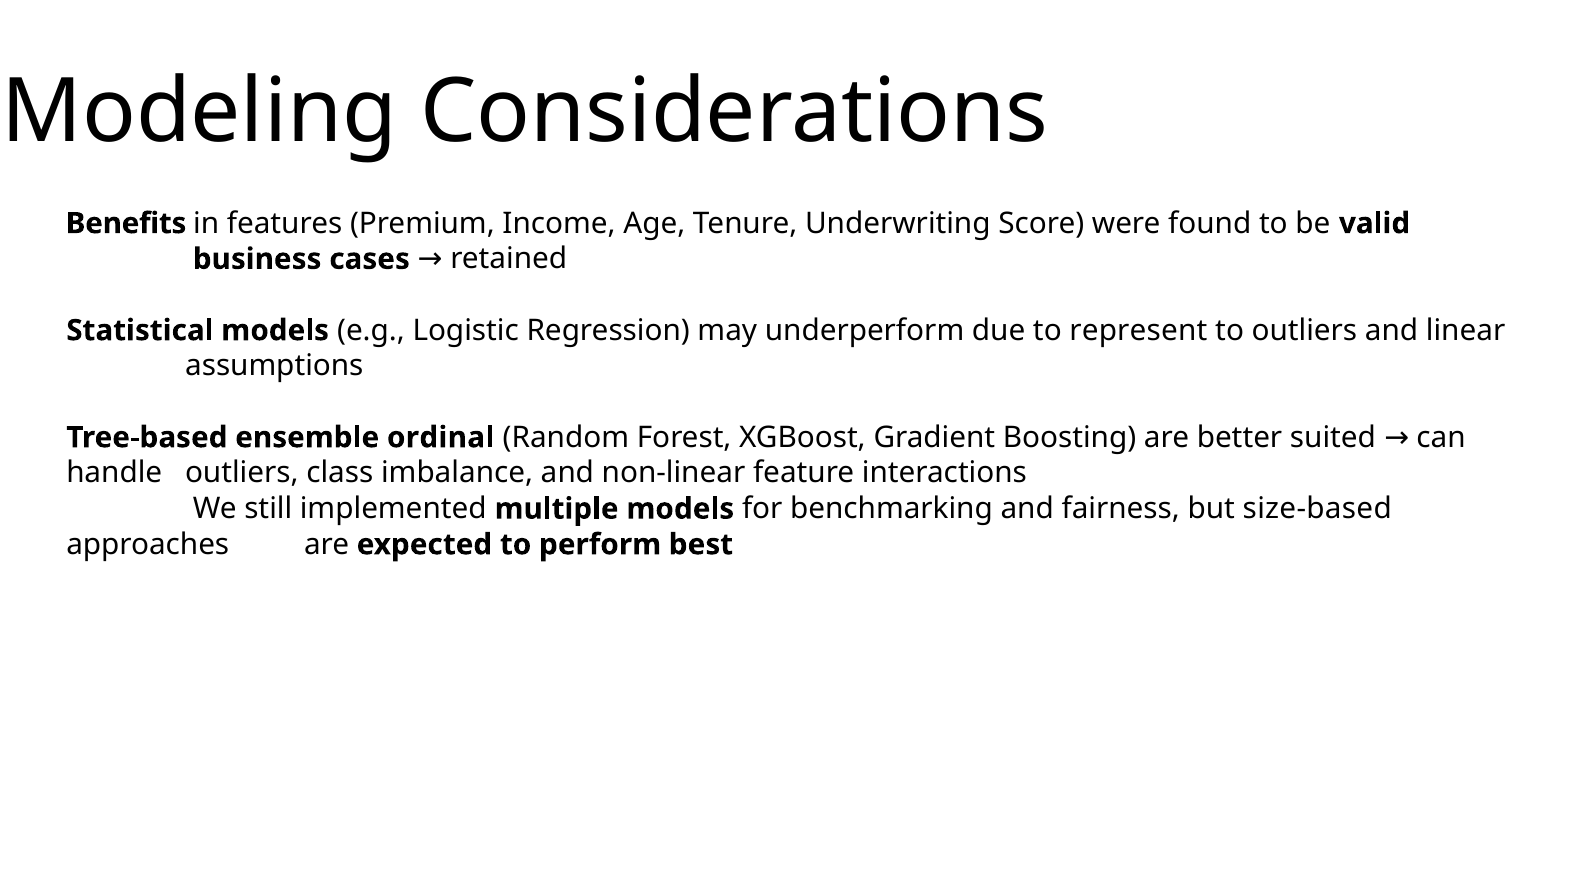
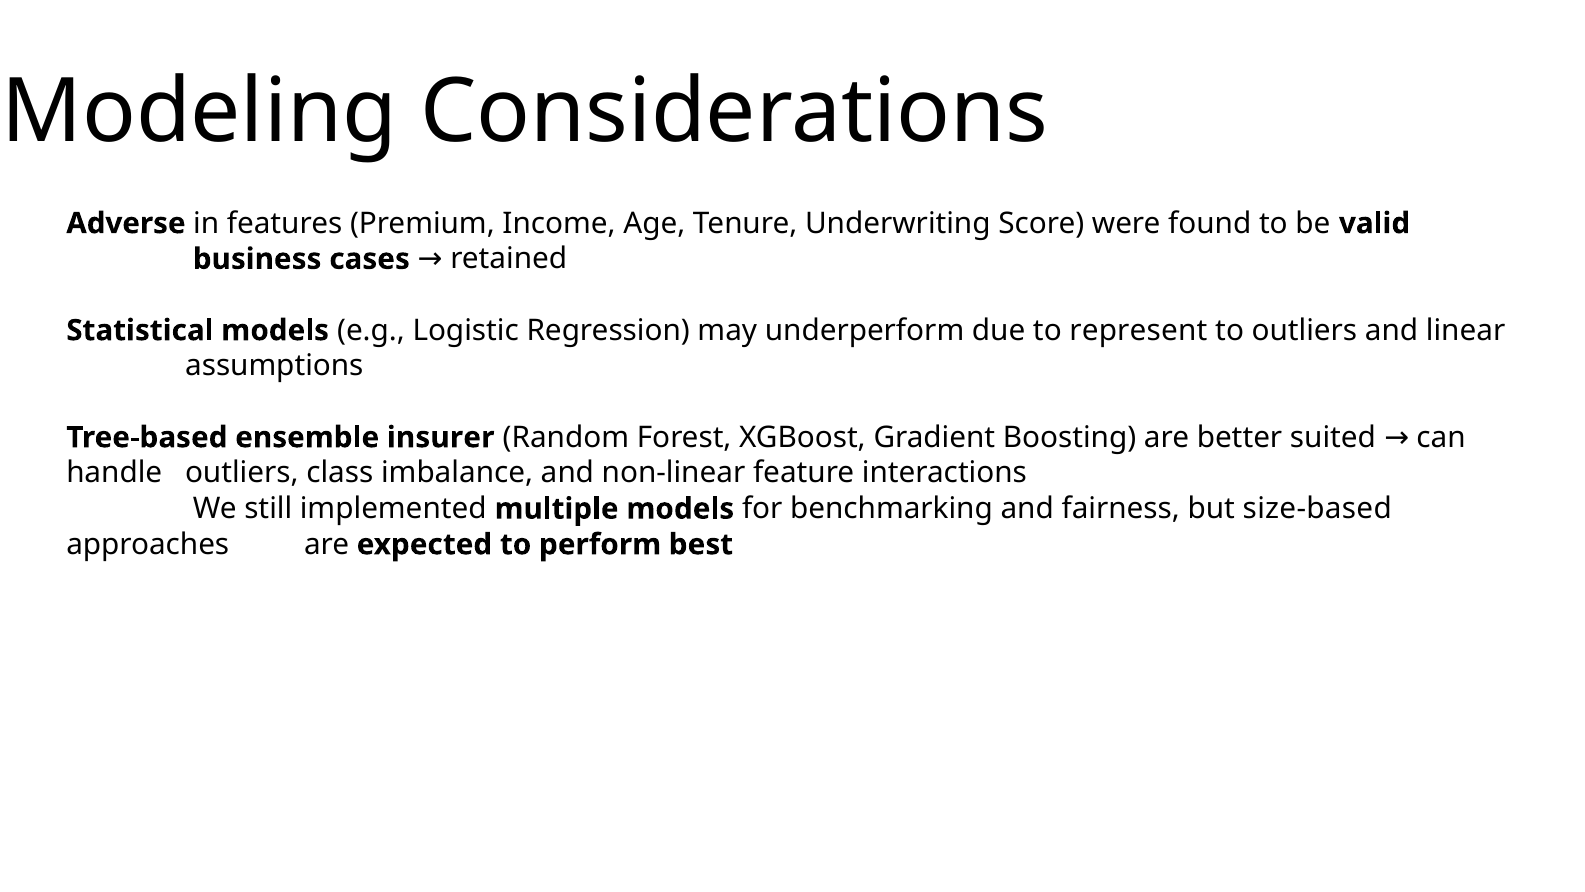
Benefits: Benefits -> Adverse
ordinal: ordinal -> insurer
